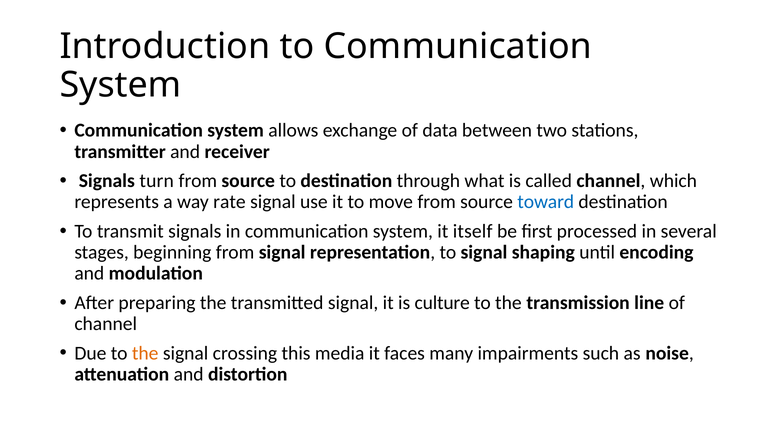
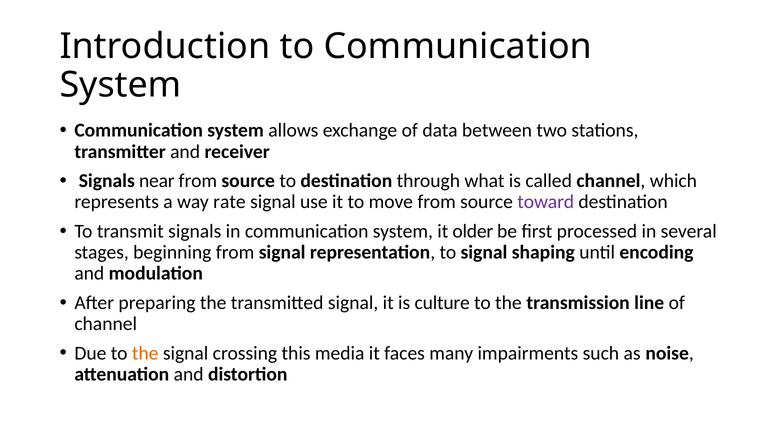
turn: turn -> near
toward colour: blue -> purple
itself: itself -> older
